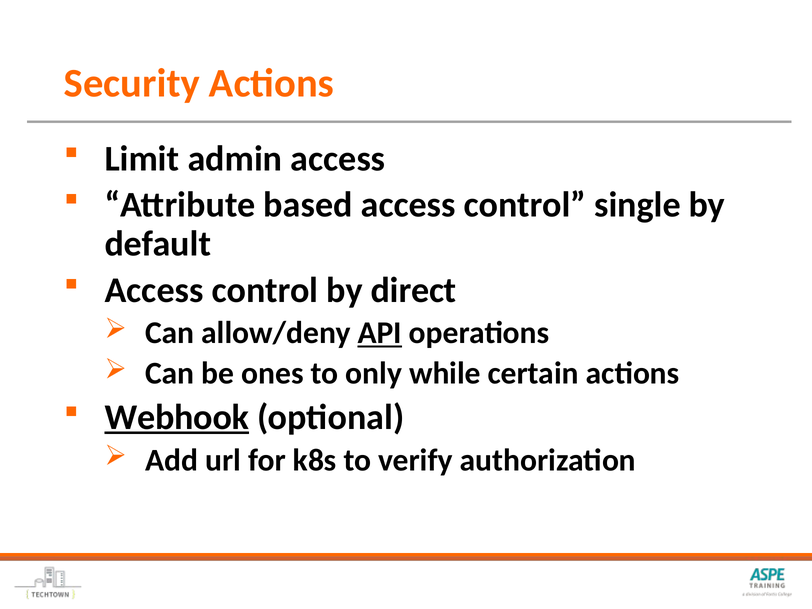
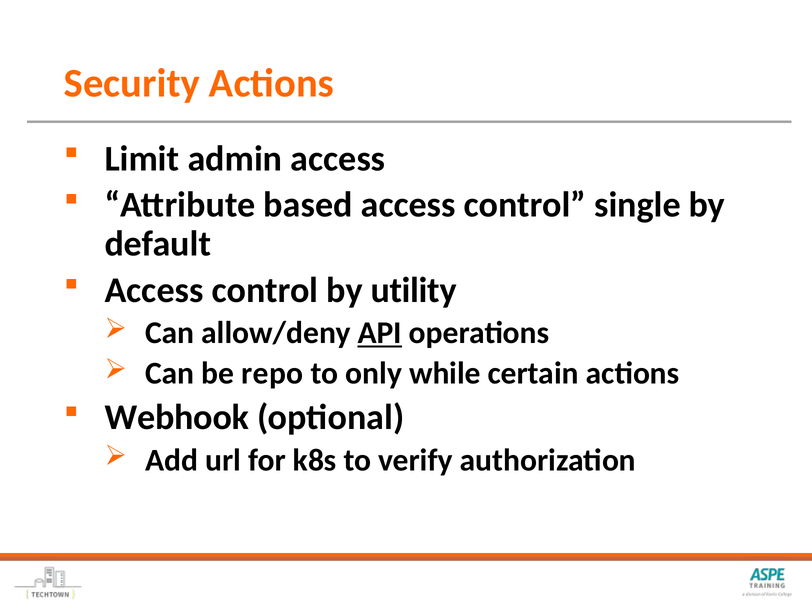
direct: direct -> utility
ones: ones -> repo
Webhook underline: present -> none
